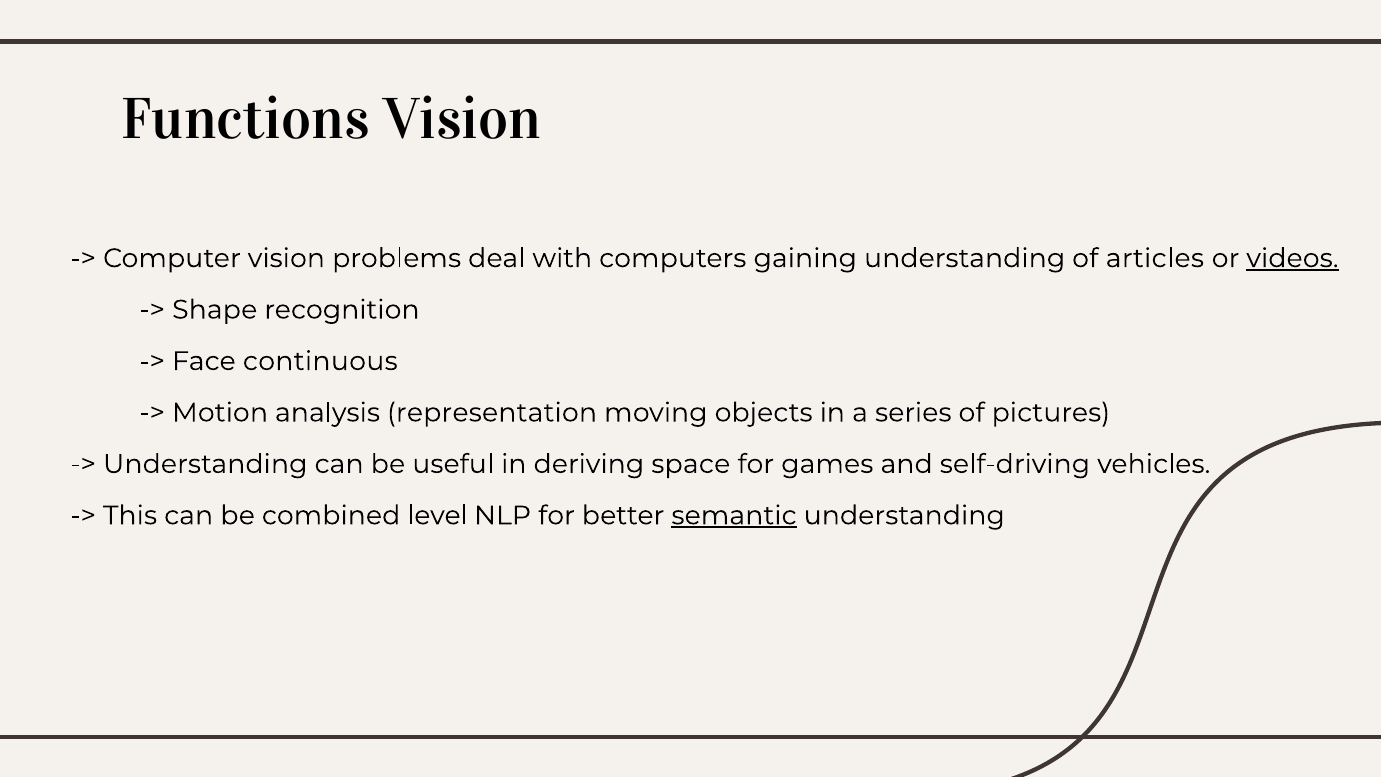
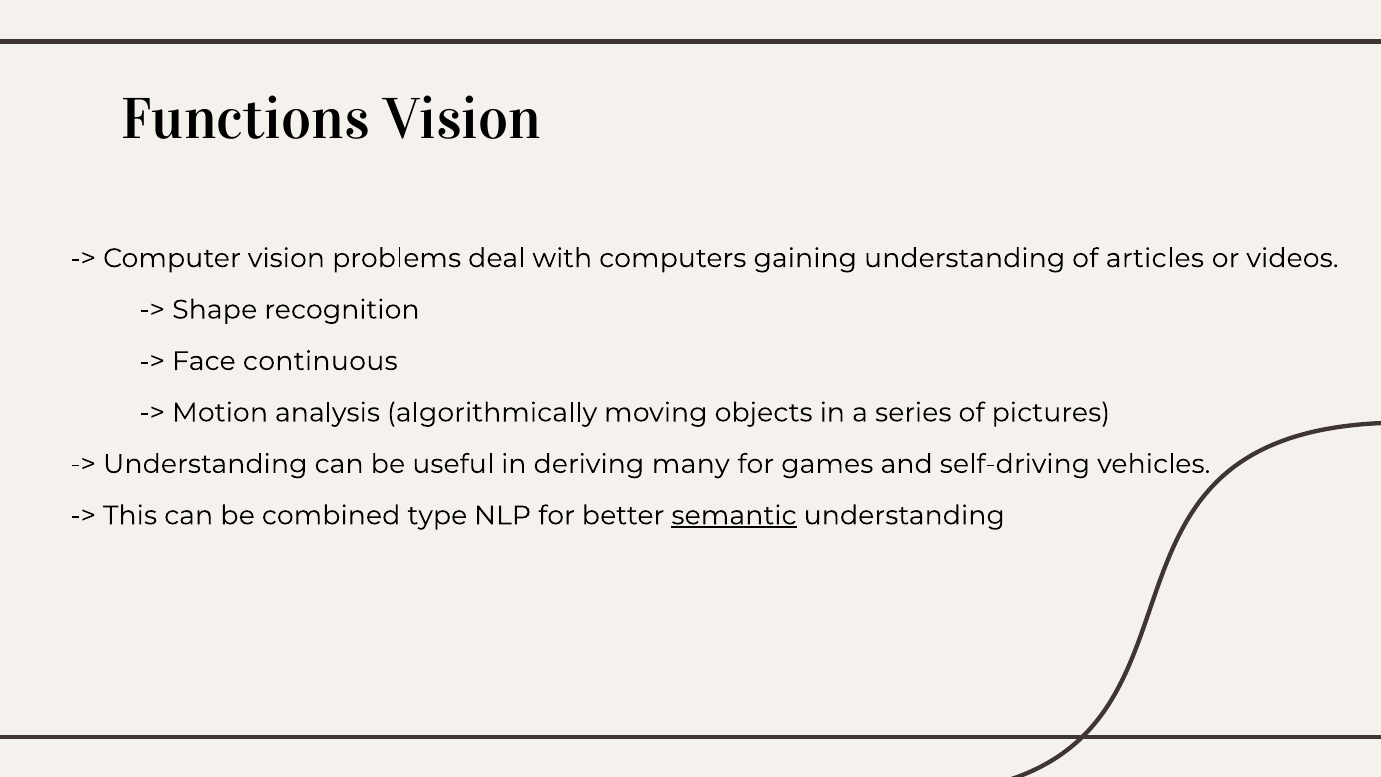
videos underline: present -> none
representation: representation -> algorithmically
space: space -> many
level: level -> type
